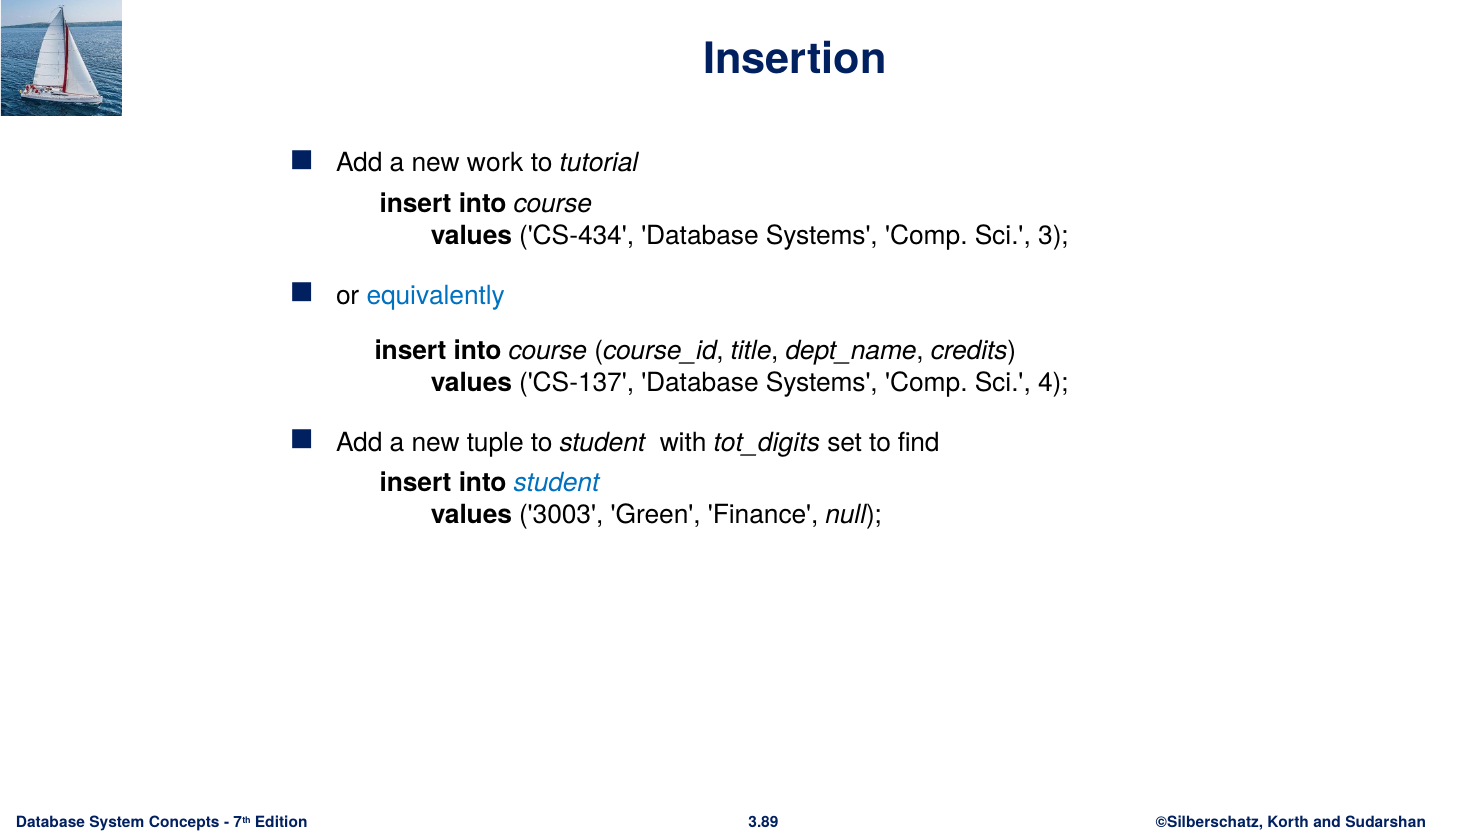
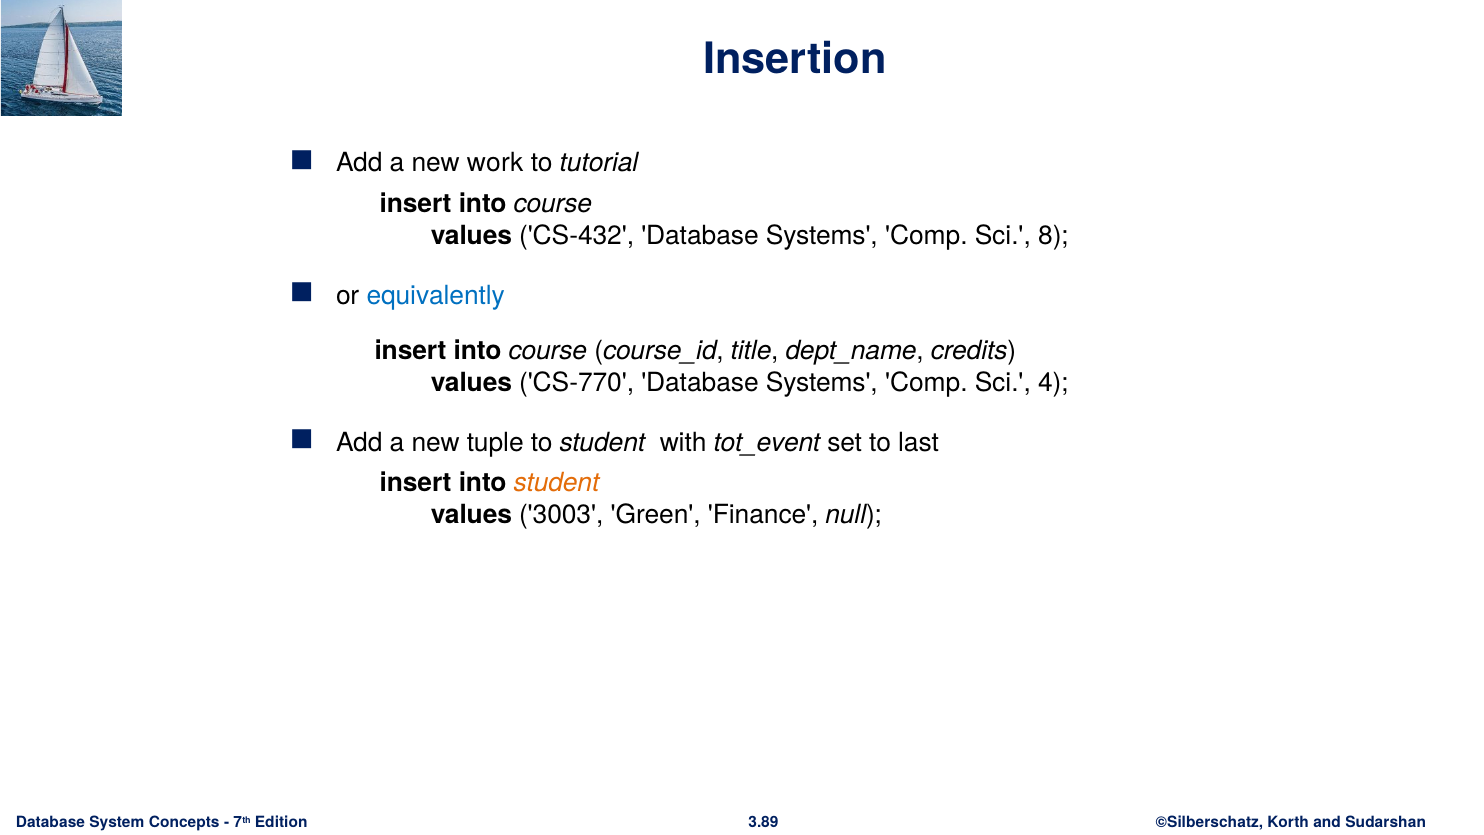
CS-434: CS-434 -> CS-432
3: 3 -> 8
CS-137: CS-137 -> CS-770
tot_digits: tot_digits -> tot_event
find: find -> last
student at (556, 483) colour: blue -> orange
